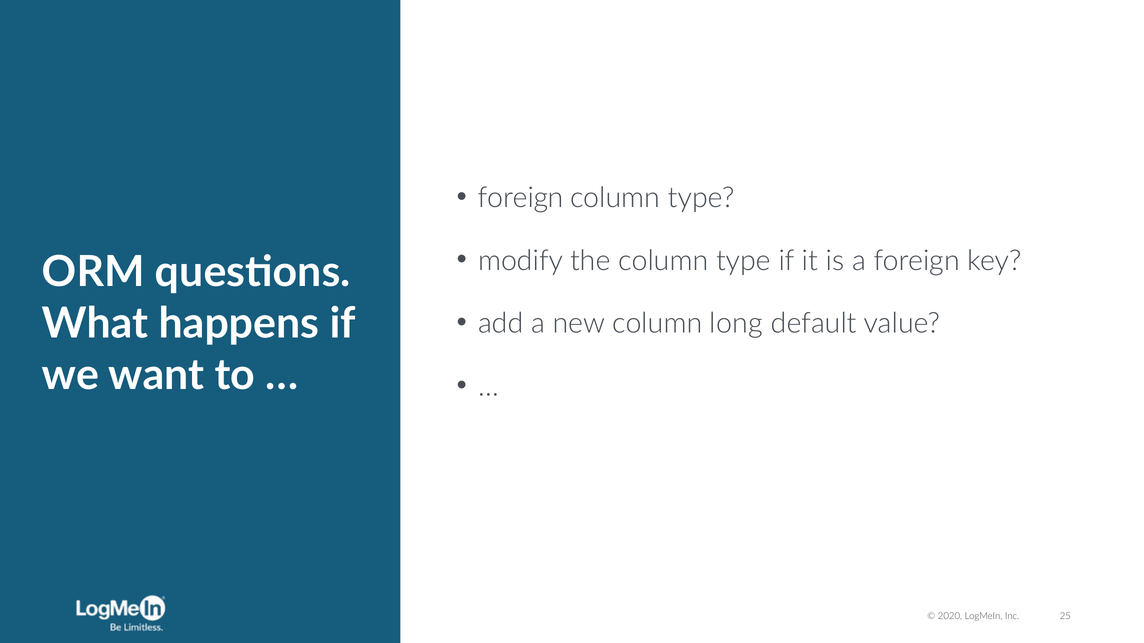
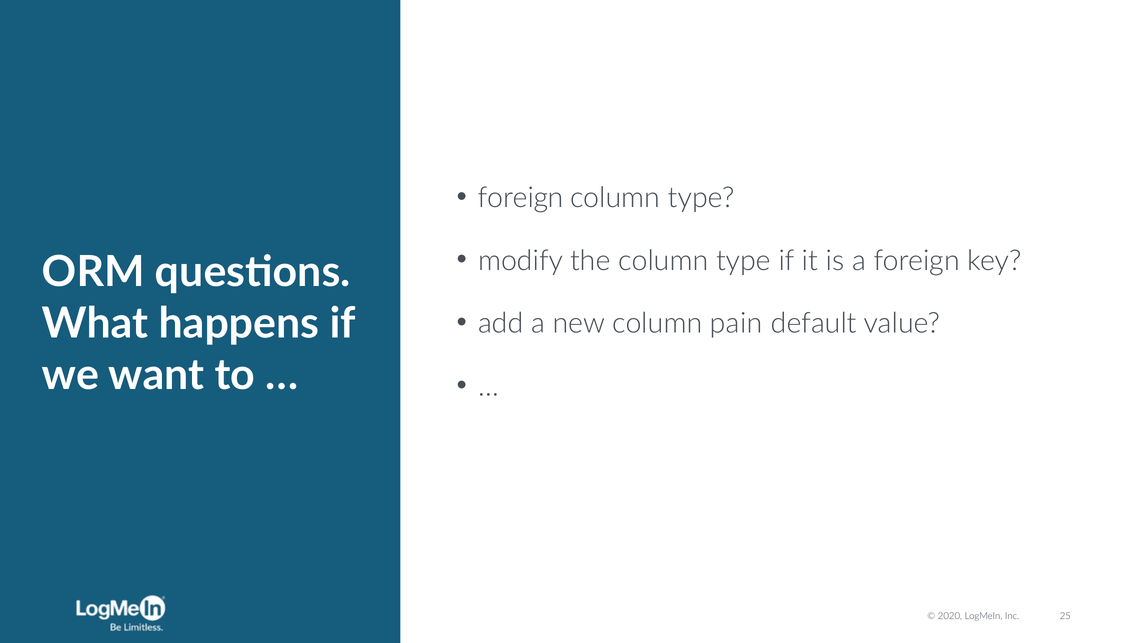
long: long -> pain
